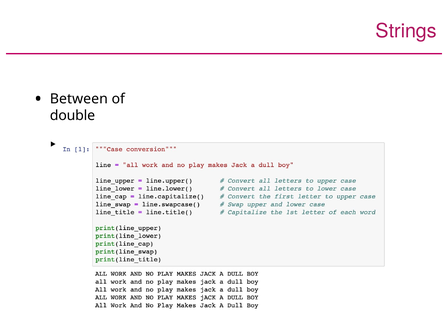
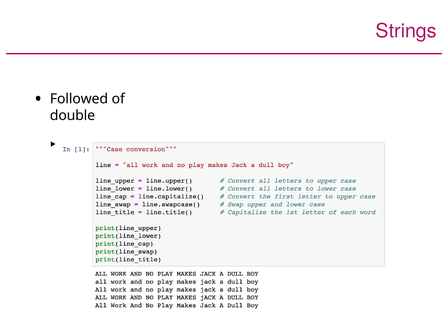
Between: Between -> Followed
